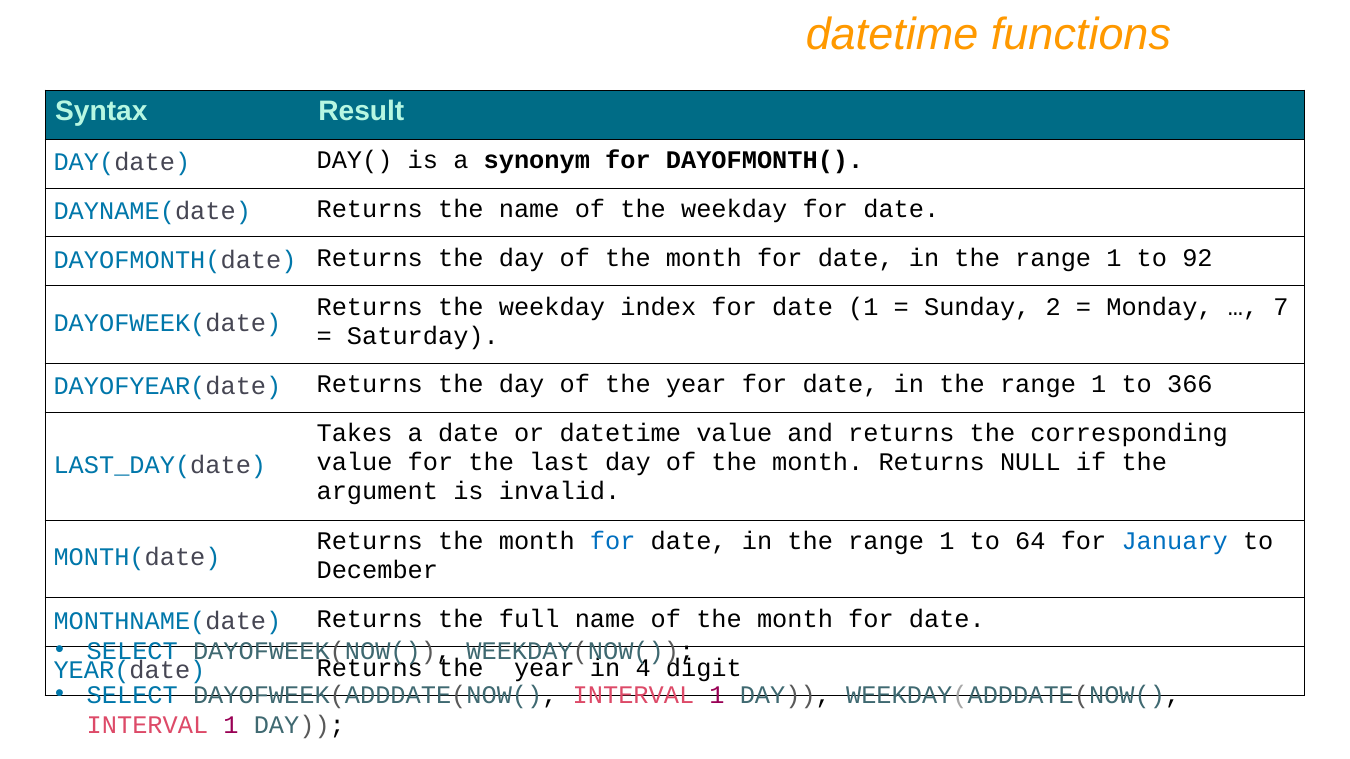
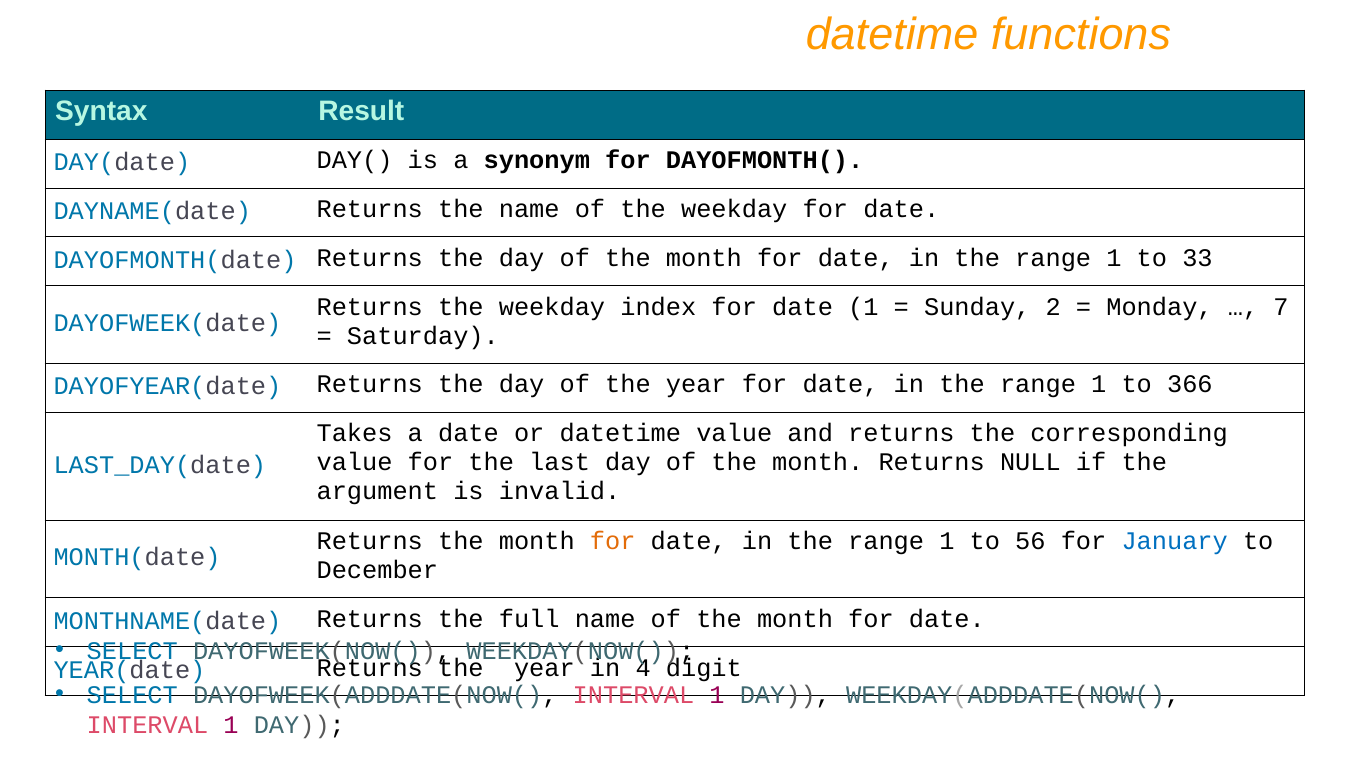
92: 92 -> 33
for at (613, 542) colour: blue -> orange
64: 64 -> 56
